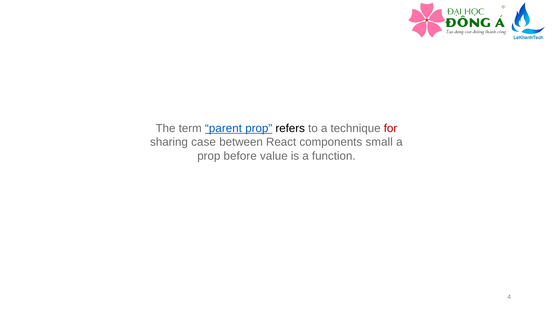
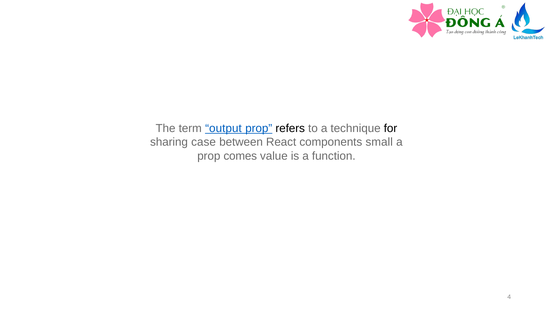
parent: parent -> output
for colour: red -> black
before: before -> comes
